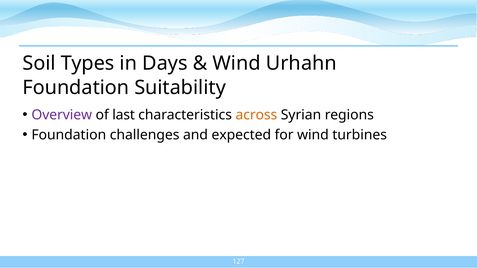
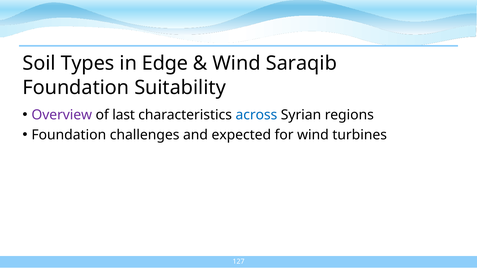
Days: Days -> Edge
Urhahn: Urhahn -> Saraqib
across colour: orange -> blue
